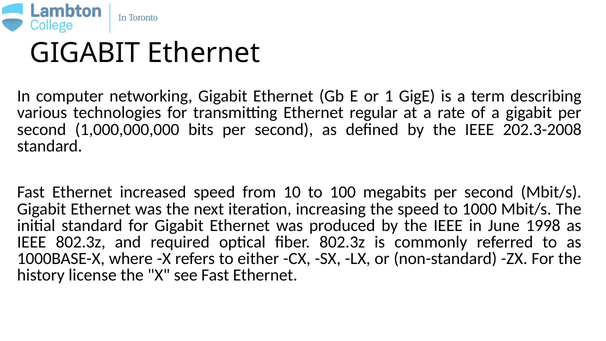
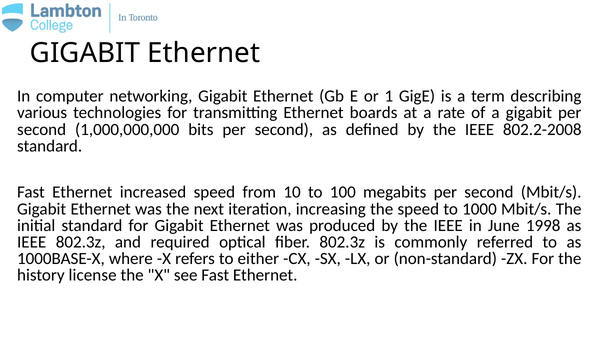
regular: regular -> boards
202.3-2008: 202.3-2008 -> 802.2-2008
